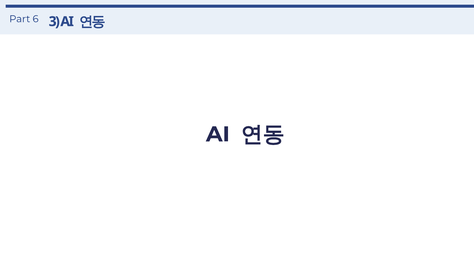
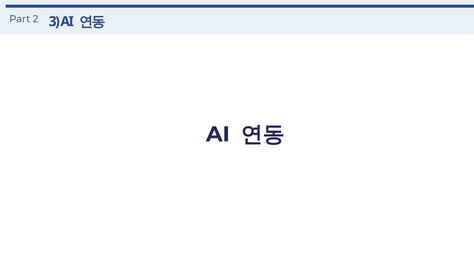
6: 6 -> 2
